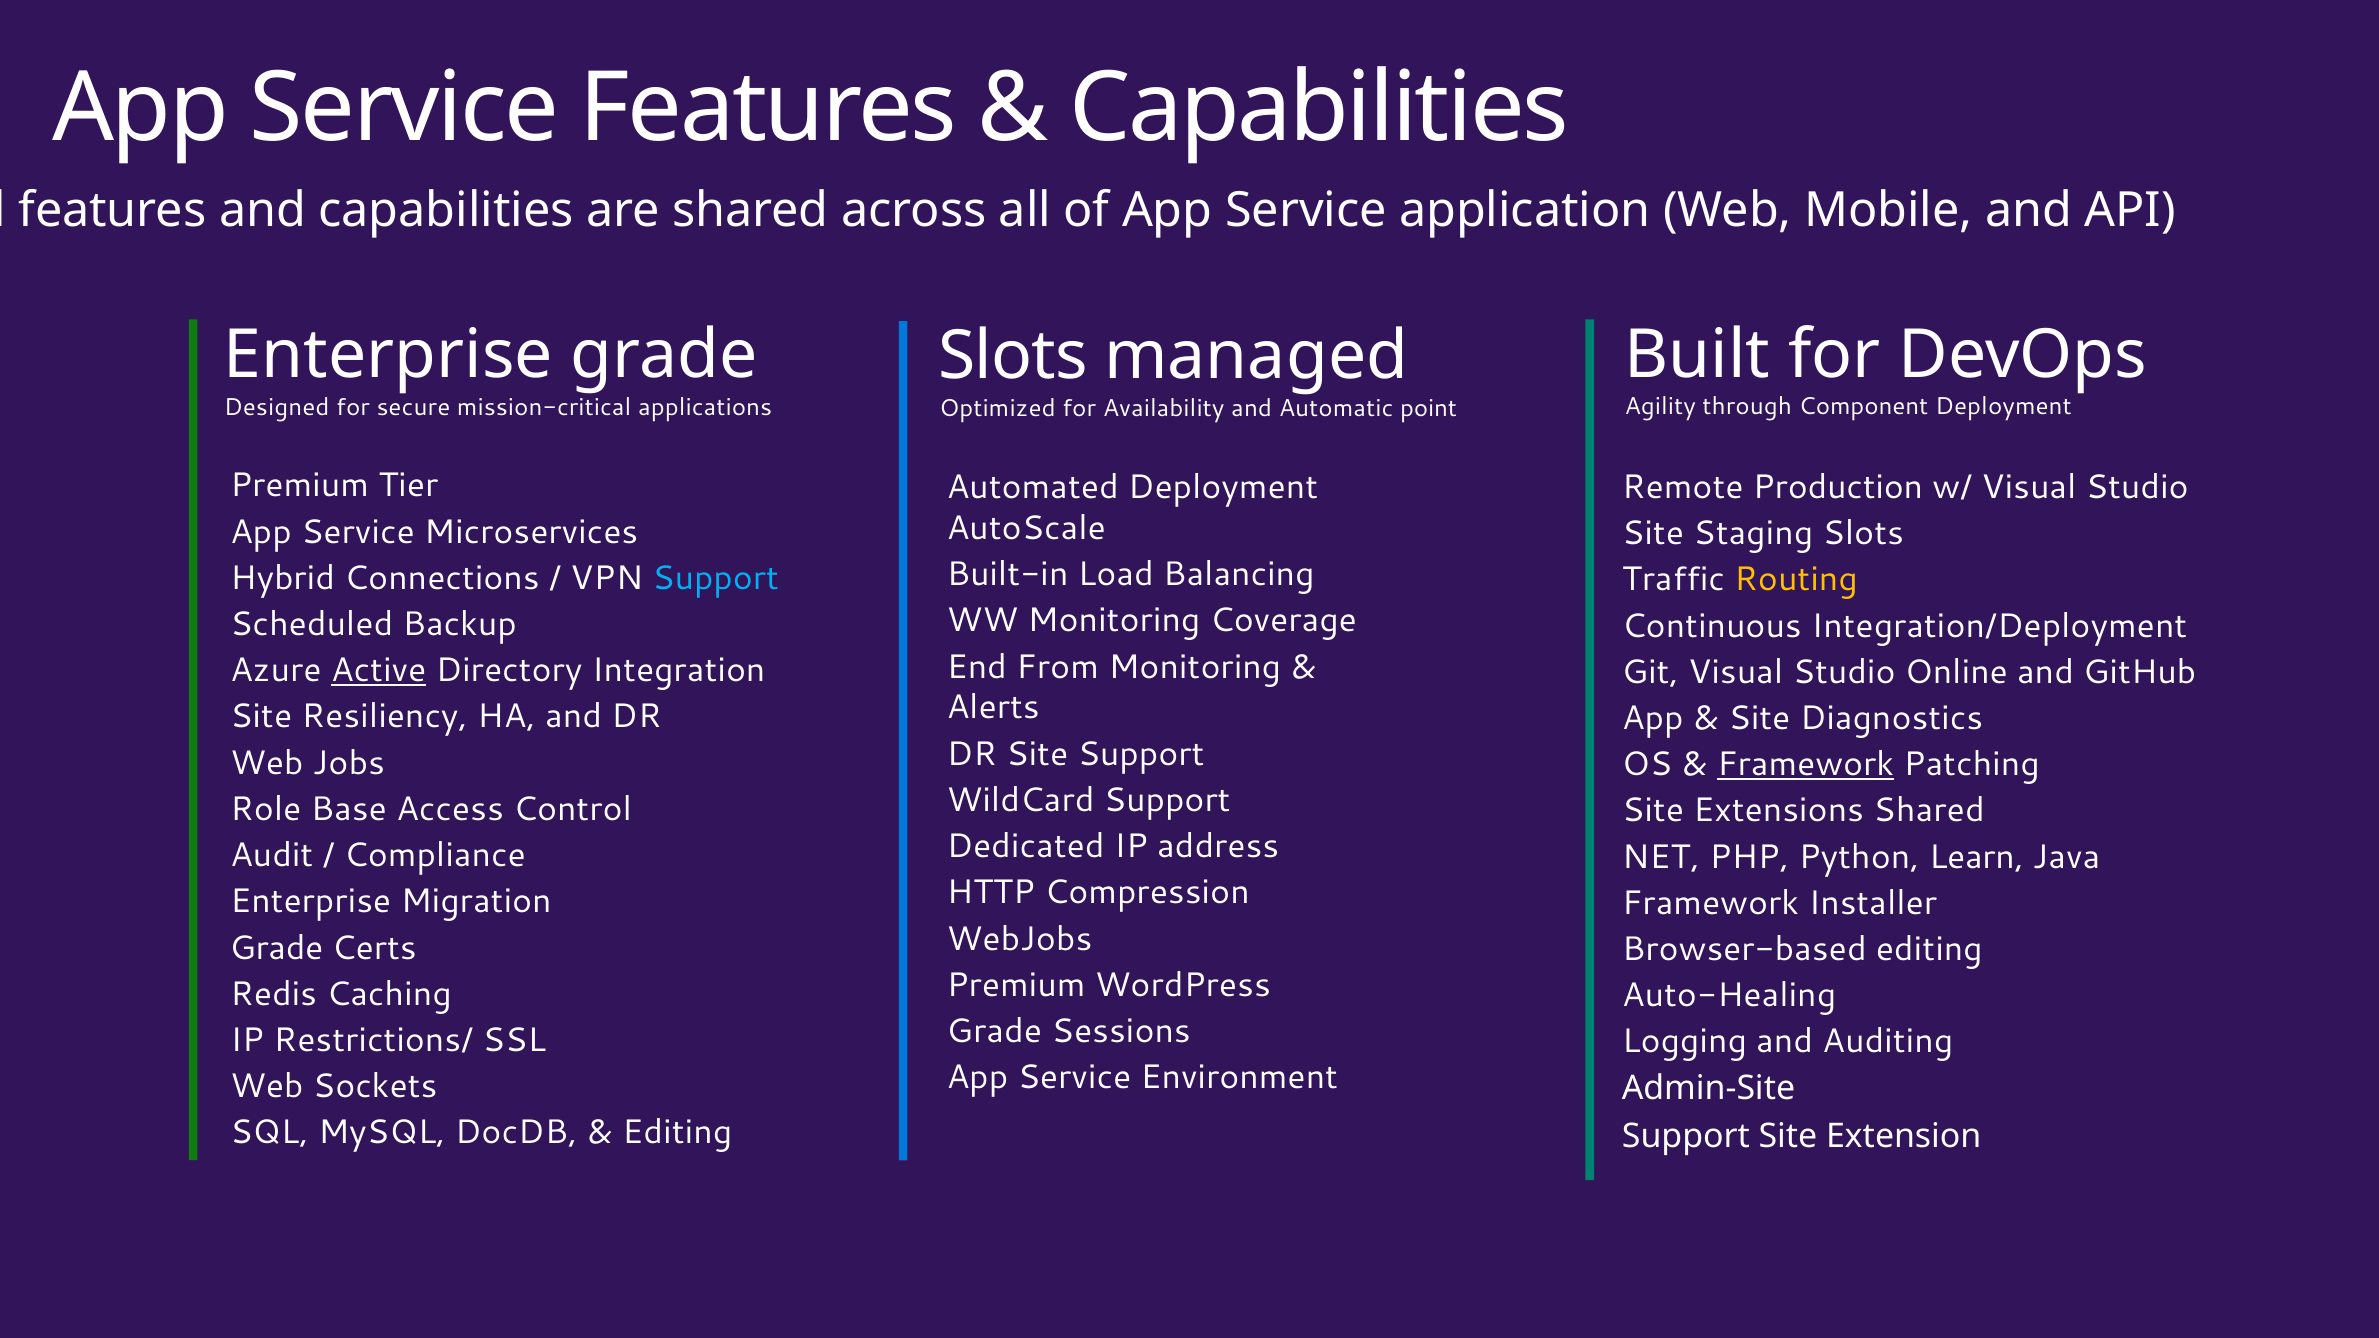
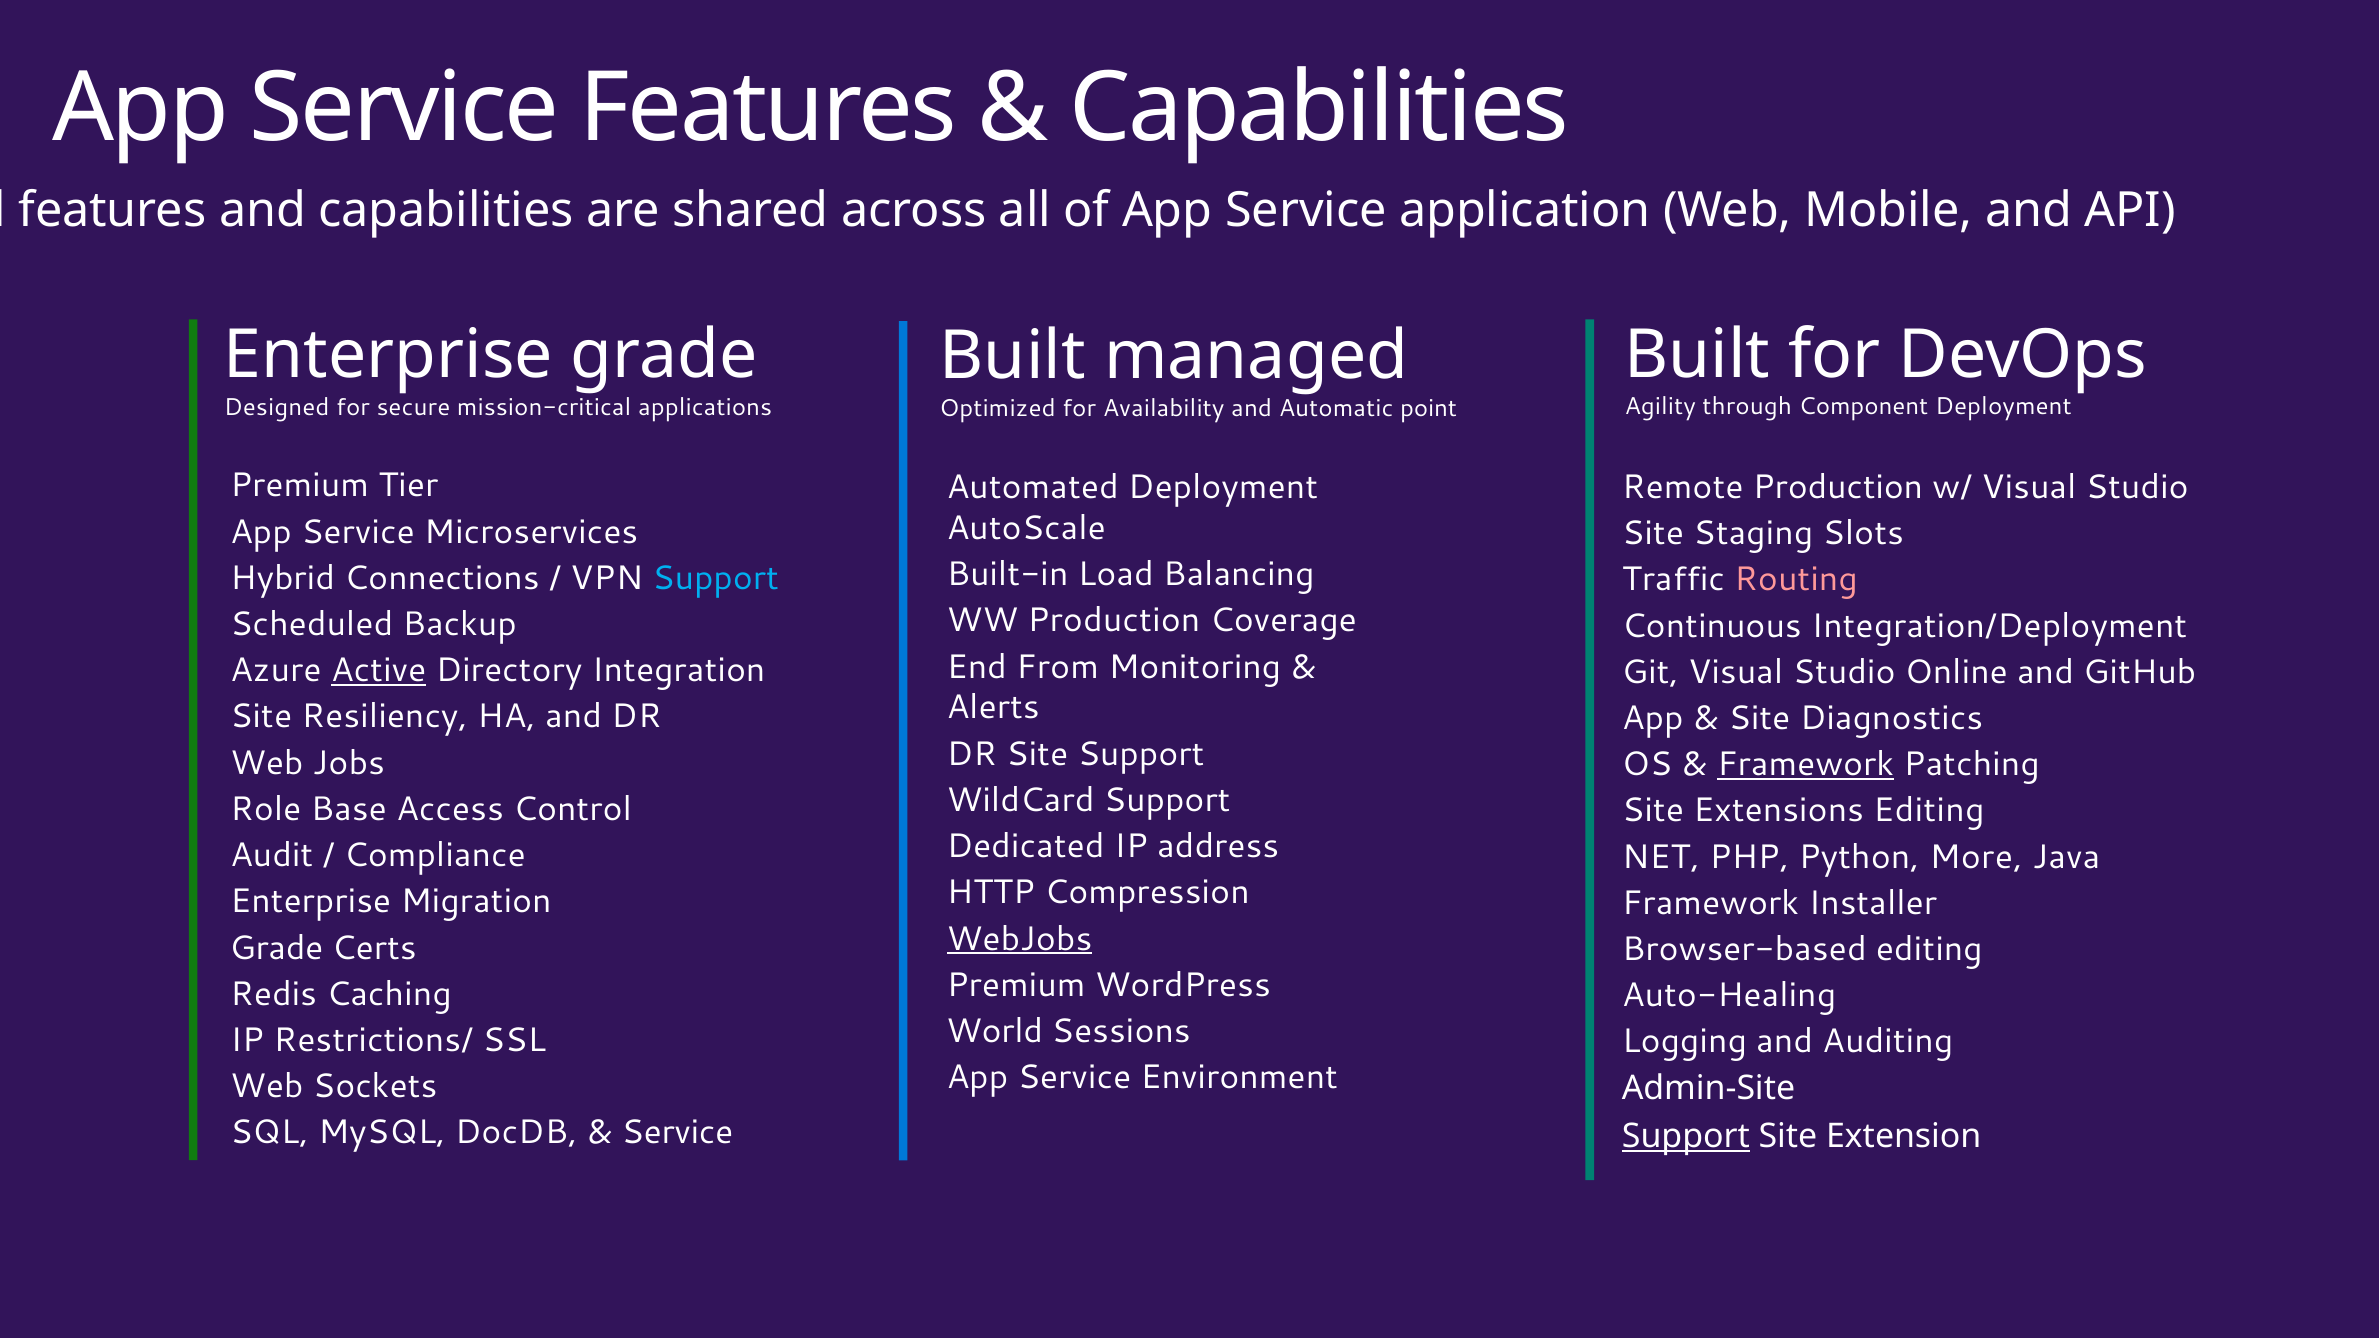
Slots at (1013, 357): Slots -> Built
Routing colour: yellow -> pink
WW Monitoring: Monitoring -> Production
Extensions Shared: Shared -> Editing
Learn: Learn -> More
WebJobs underline: none -> present
Grade at (994, 1031): Grade -> World
Editing at (677, 1133): Editing -> Service
Support at (1686, 1136) underline: none -> present
